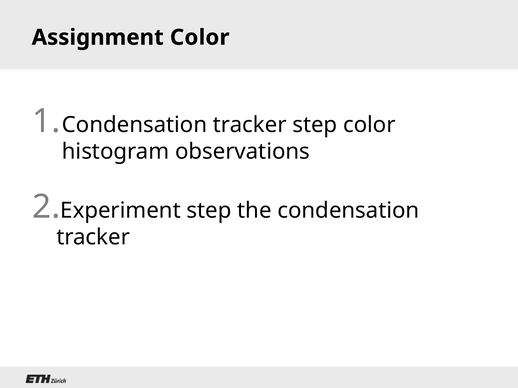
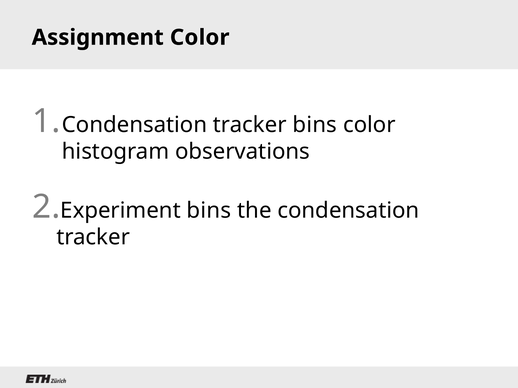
tracker step: step -> bins
Experiment step: step -> bins
